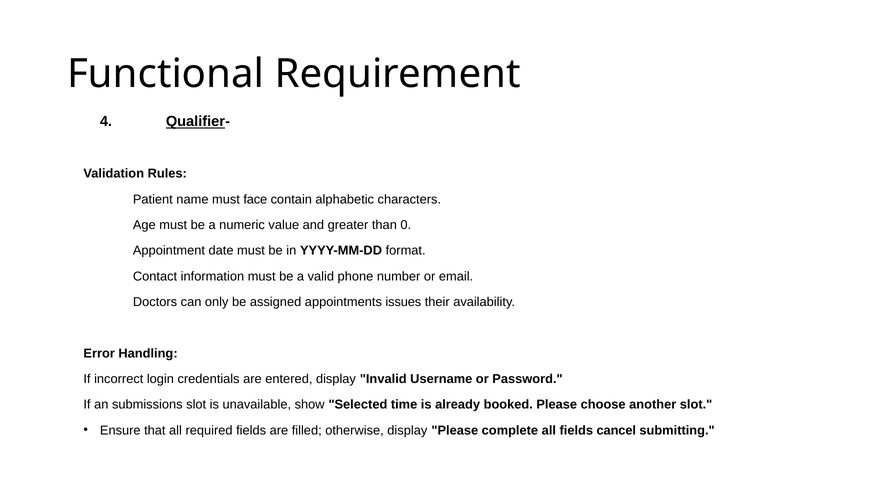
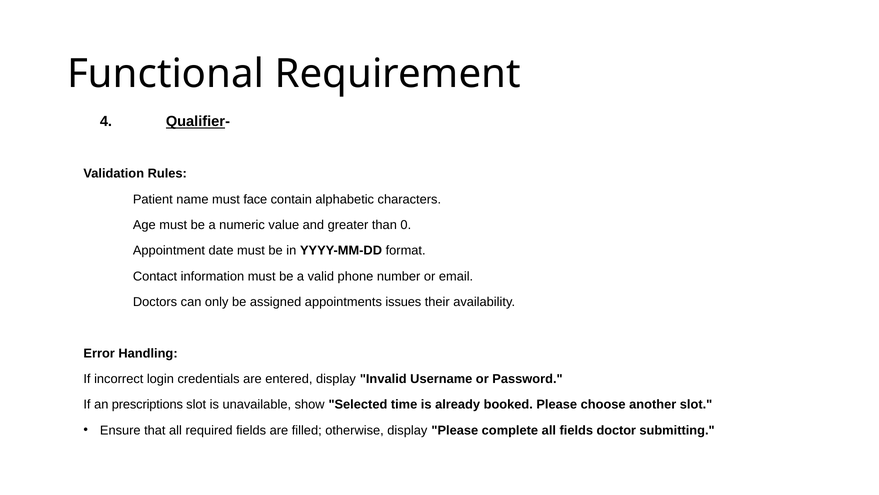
submissions: submissions -> prescriptions
cancel: cancel -> doctor
